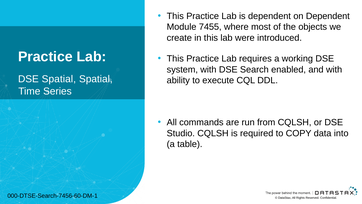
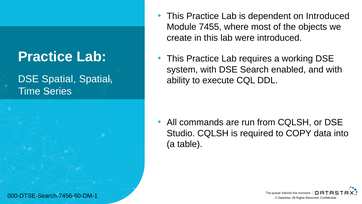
on Dependent: Dependent -> Introduced
